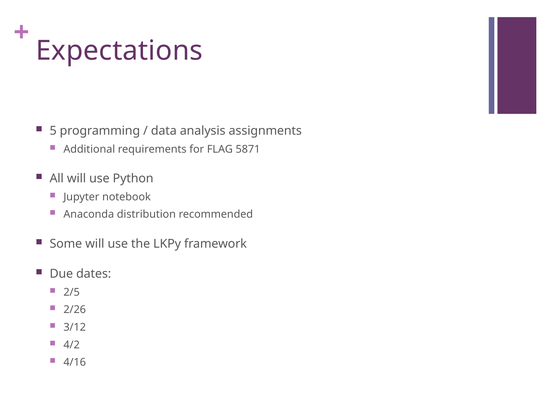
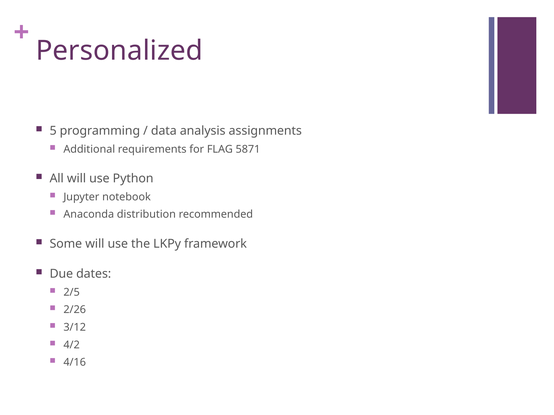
Expectations: Expectations -> Personalized
